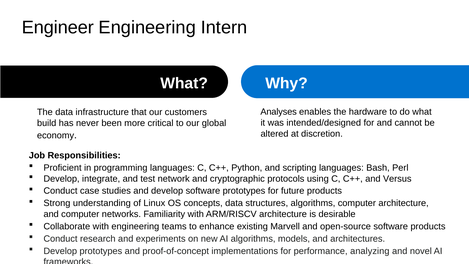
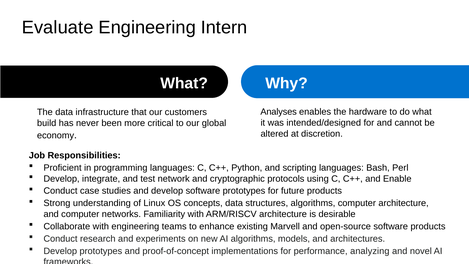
Engineer: Engineer -> Evaluate
Versus: Versus -> Enable
